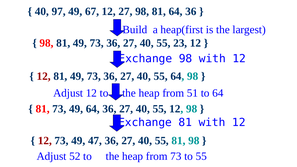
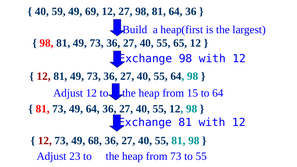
97: 97 -> 59
67: 67 -> 69
23: 23 -> 65
51: 51 -> 15
47: 47 -> 68
52: 52 -> 23
